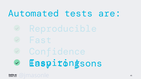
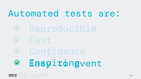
jsons: jsons -> event
